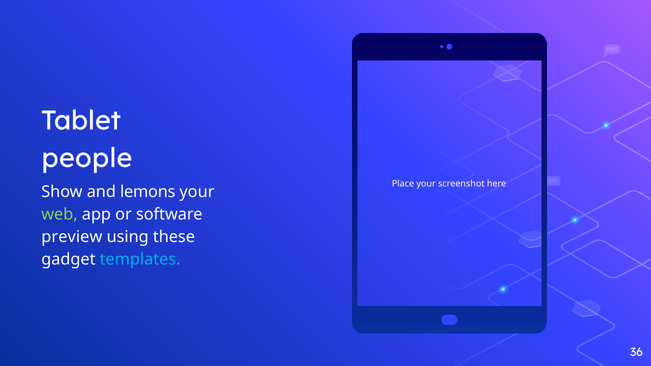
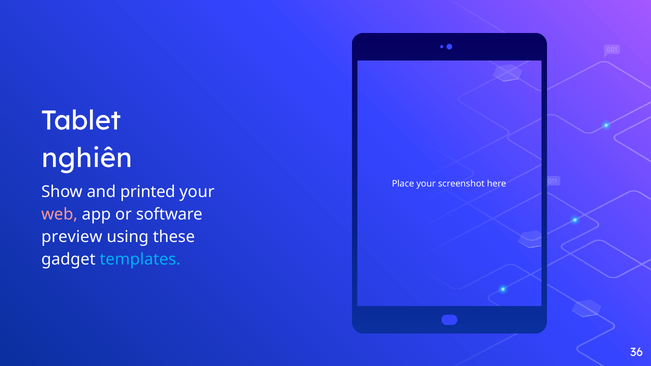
people: people -> nghiên
lemons: lemons -> printed
web colour: light green -> pink
